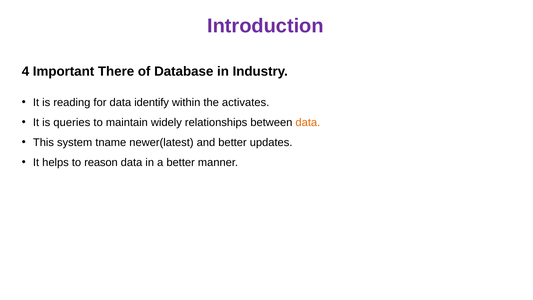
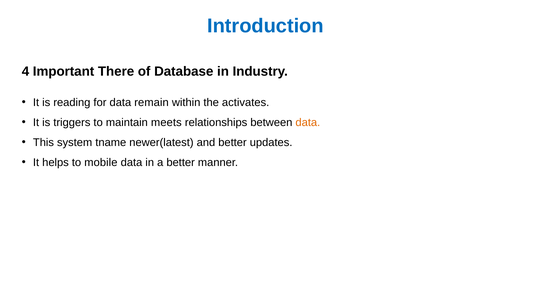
Introduction colour: purple -> blue
identify: identify -> remain
queries: queries -> triggers
widely: widely -> meets
reason: reason -> mobile
